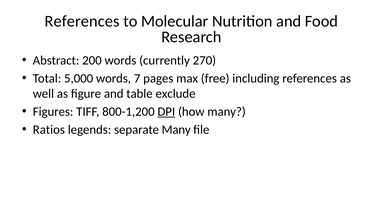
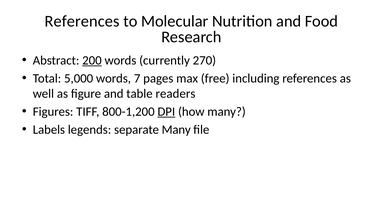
200 underline: none -> present
exclude: exclude -> readers
Ratios: Ratios -> Labels
